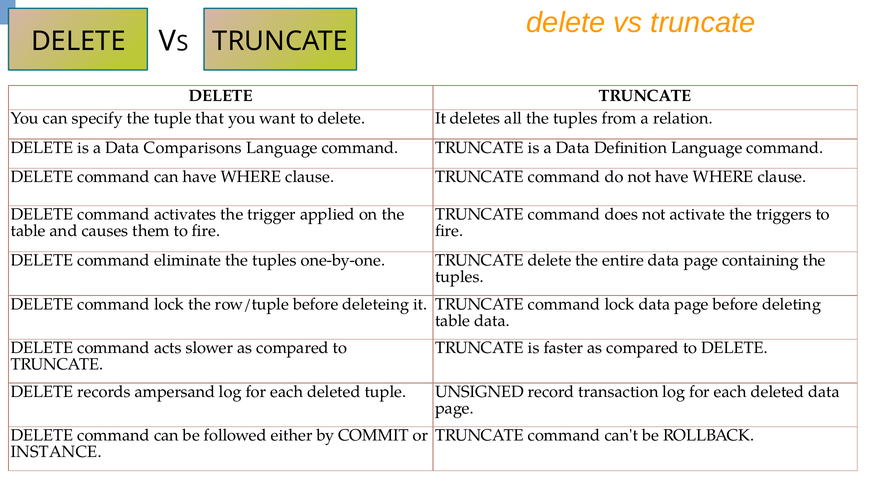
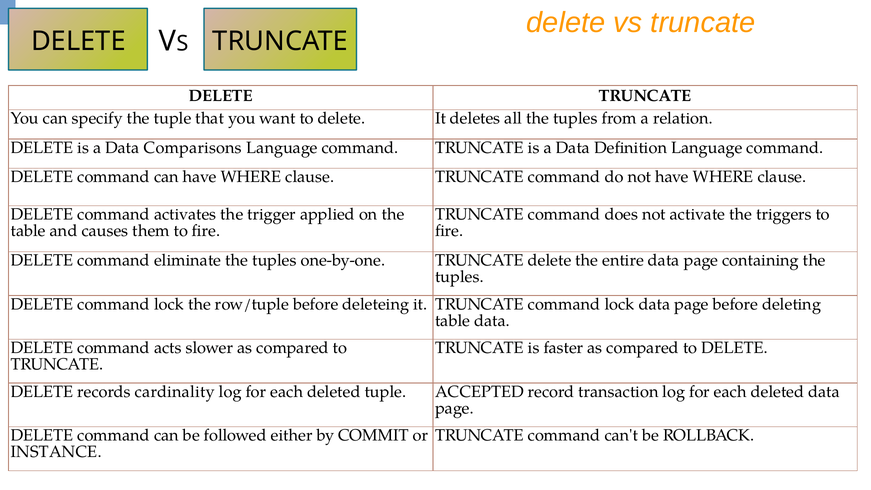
ampersand: ampersand -> cardinality
UNSIGNED: UNSIGNED -> ACCEPTED
